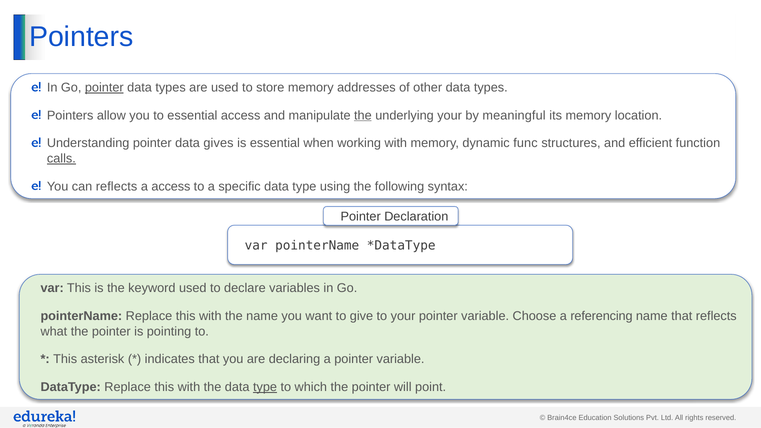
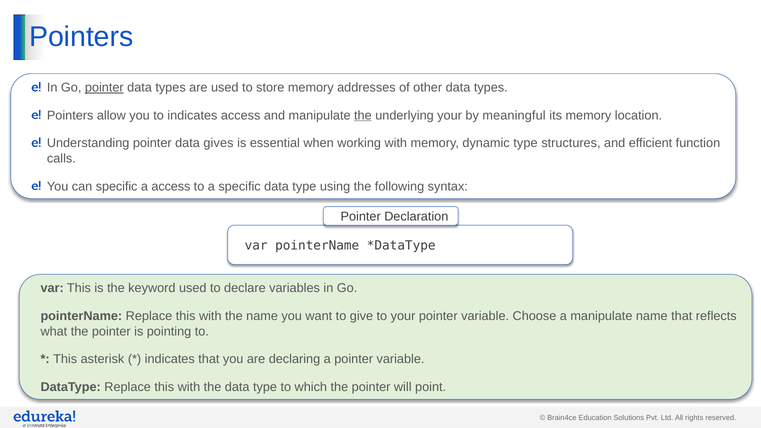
to essential: essential -> indicates
dynamic func: func -> type
calls underline: present -> none
can reflects: reflects -> specific
a referencing: referencing -> manipulate
type at (265, 387) underline: present -> none
